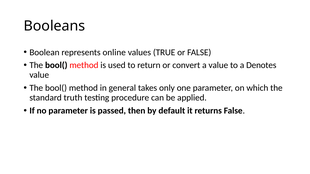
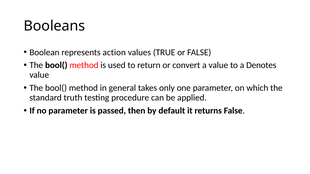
online: online -> action
